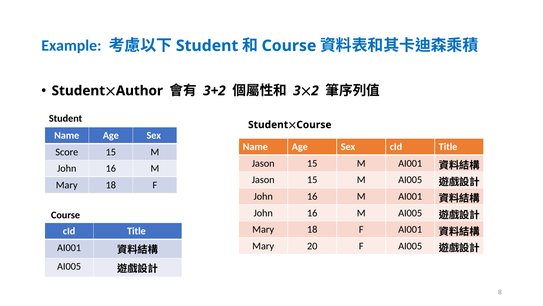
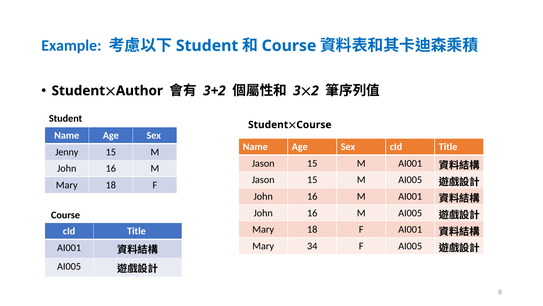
Score: Score -> Jenny
20: 20 -> 34
